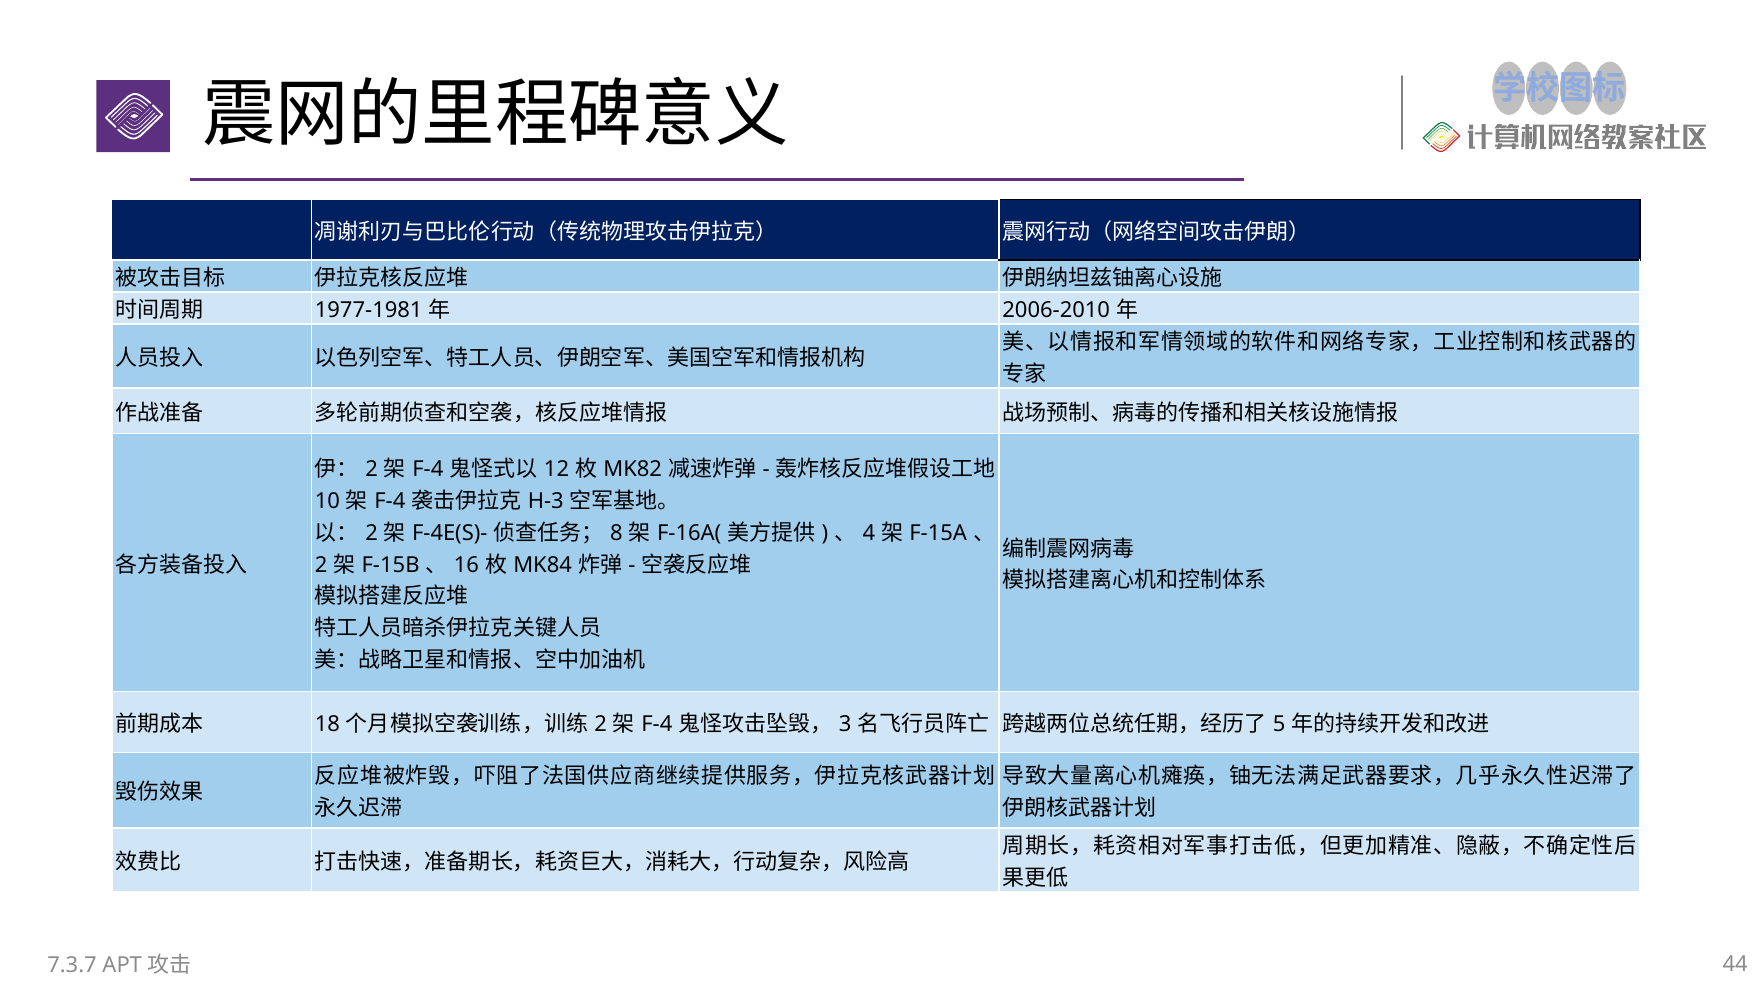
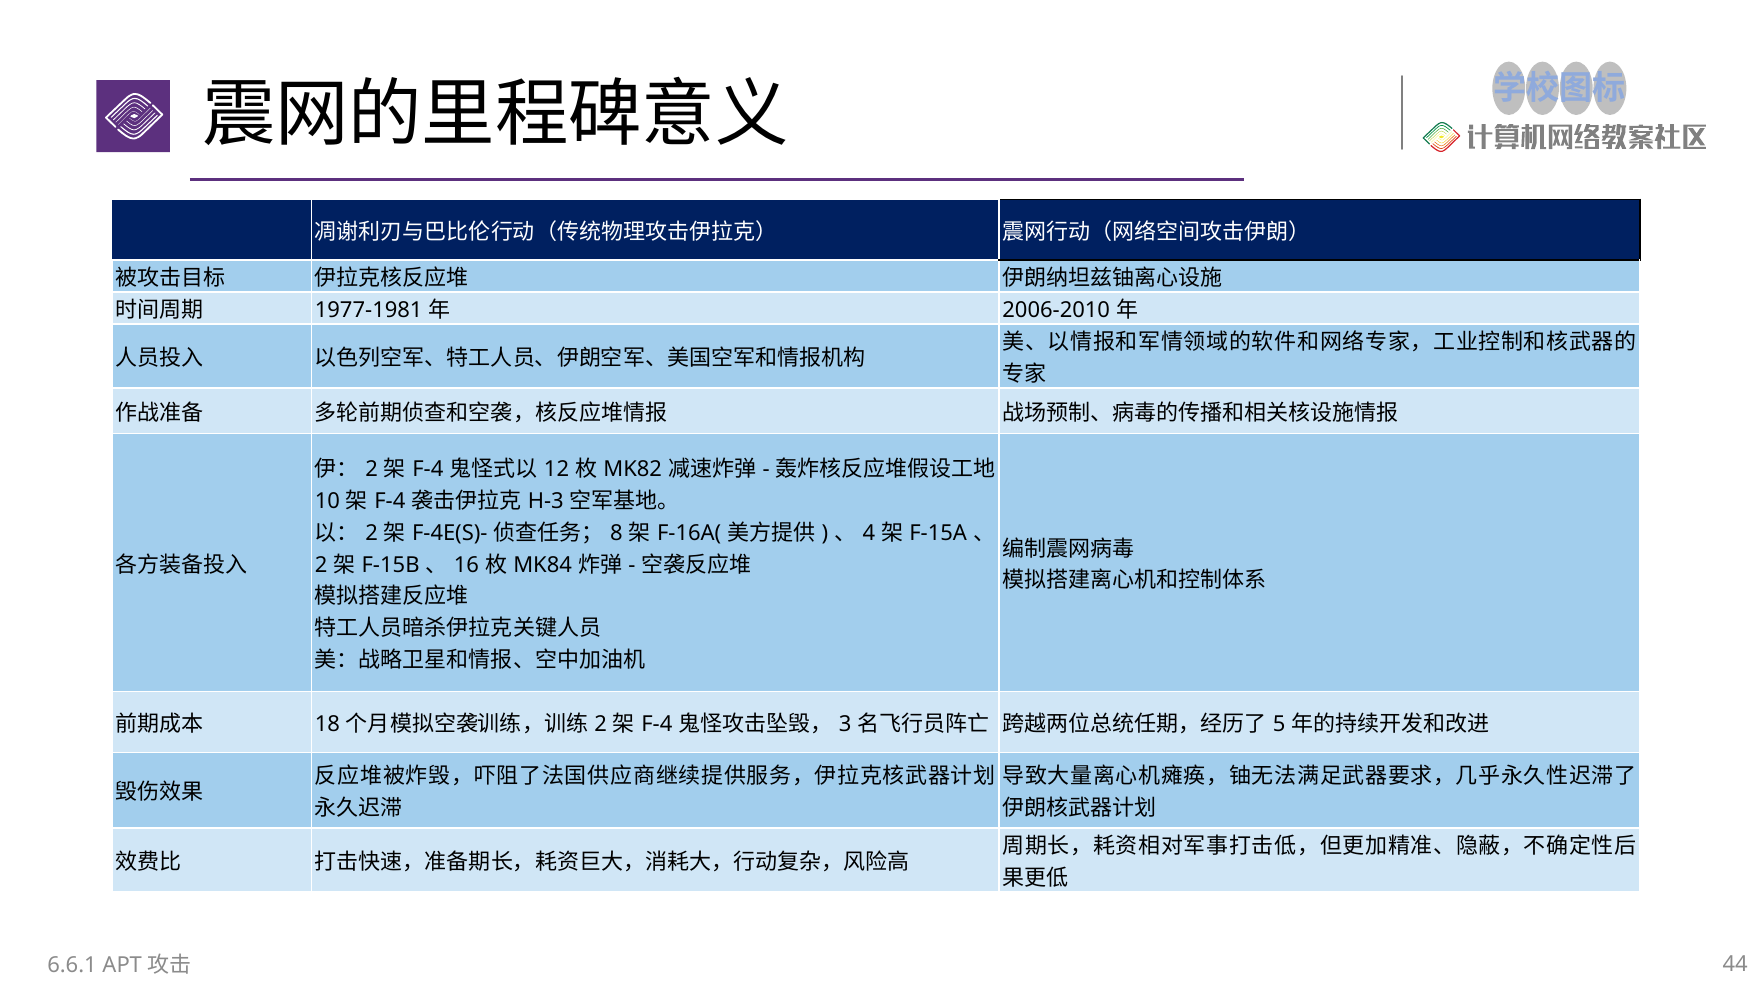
7.3.7: 7.3.7 -> 6.6.1
